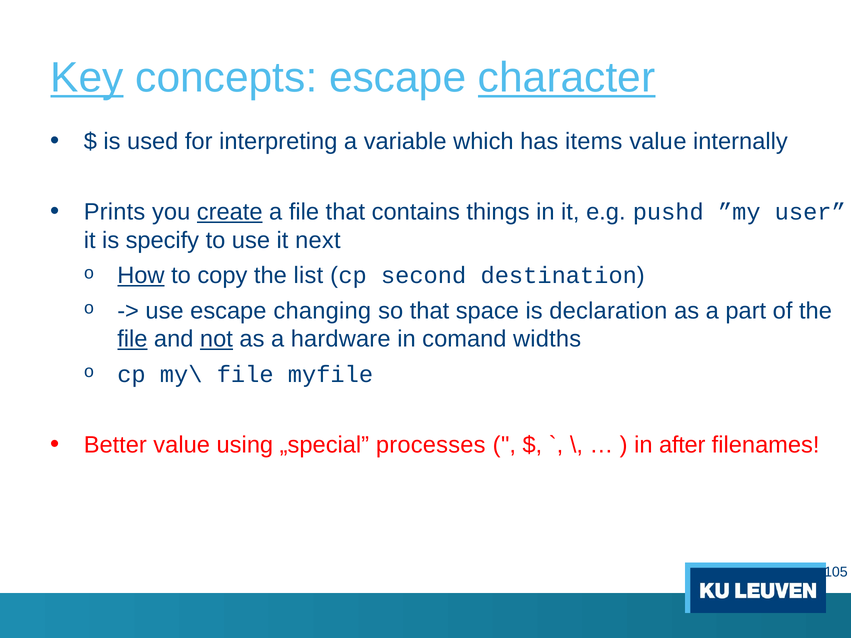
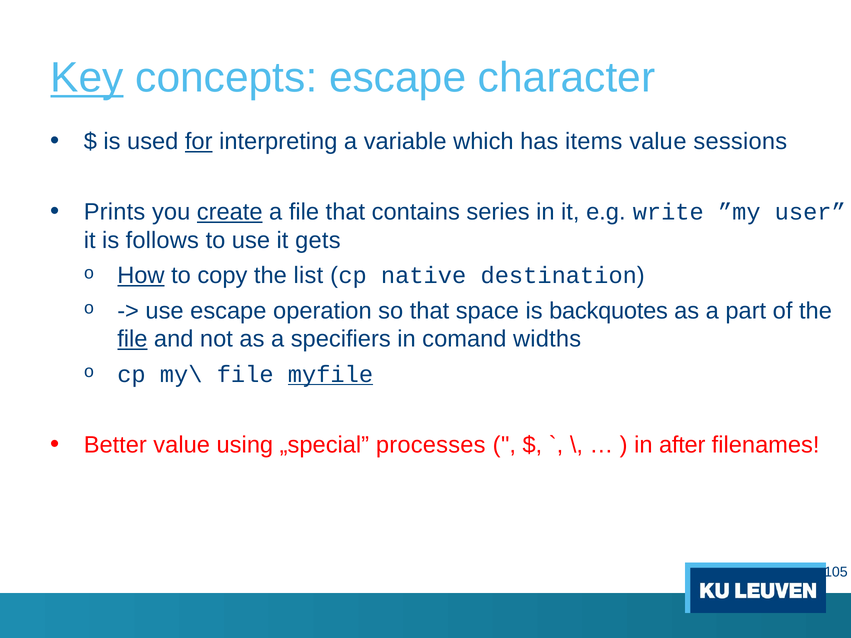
character underline: present -> none
for underline: none -> present
internally: internally -> sessions
things: things -> series
pushd: pushd -> write
specify: specify -> follows
next: next -> gets
second: second -> native
changing: changing -> operation
declaration: declaration -> backquotes
not underline: present -> none
hardware: hardware -> specifiers
myfile underline: none -> present
